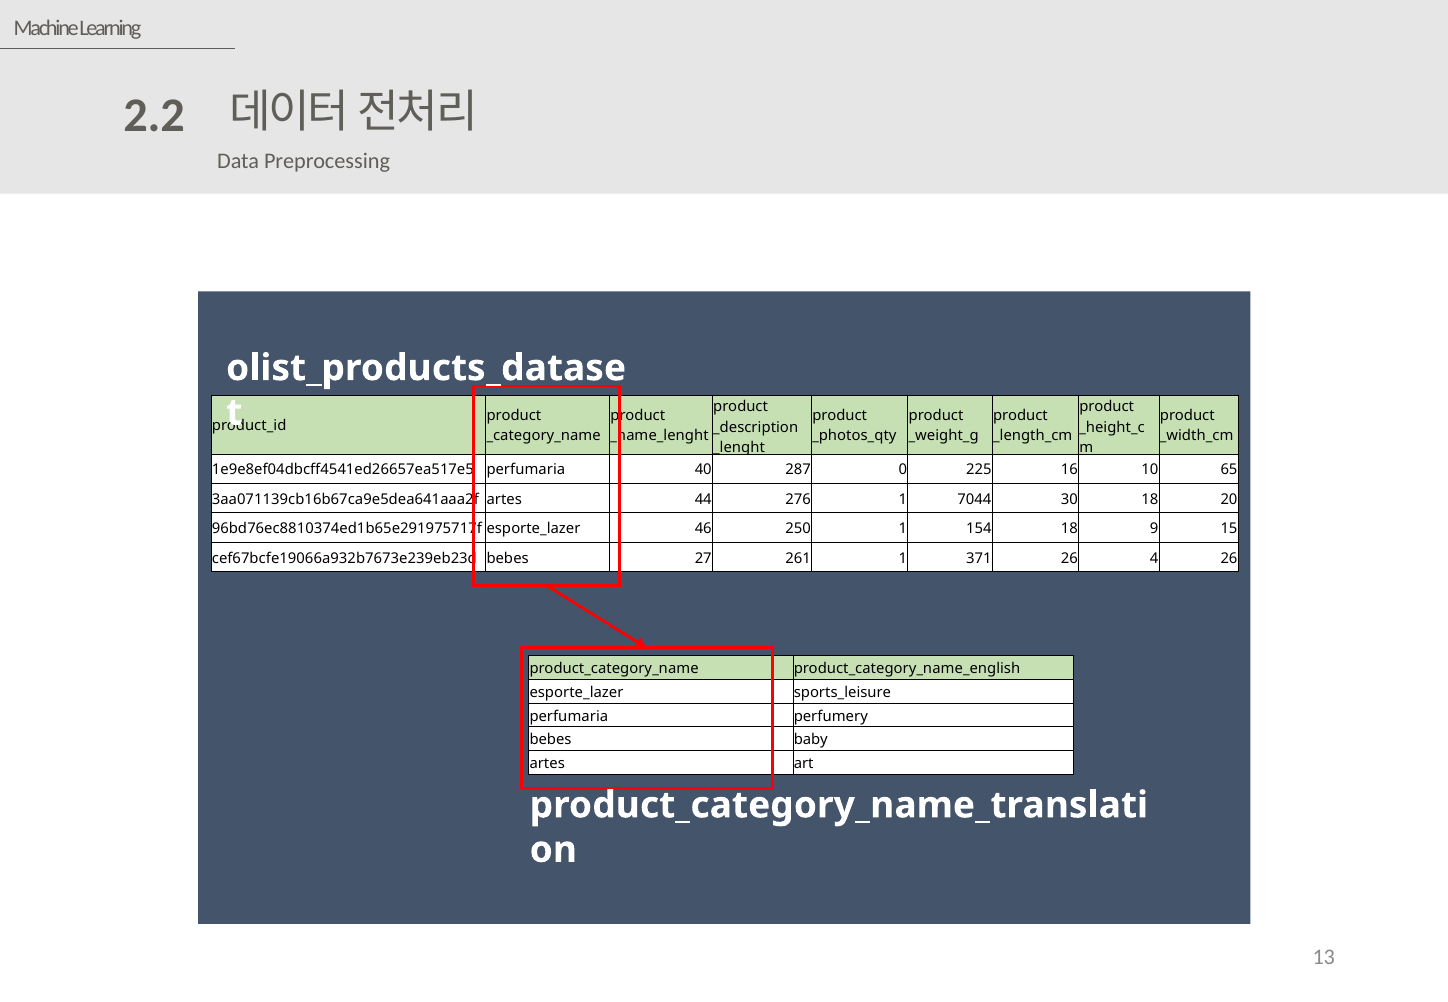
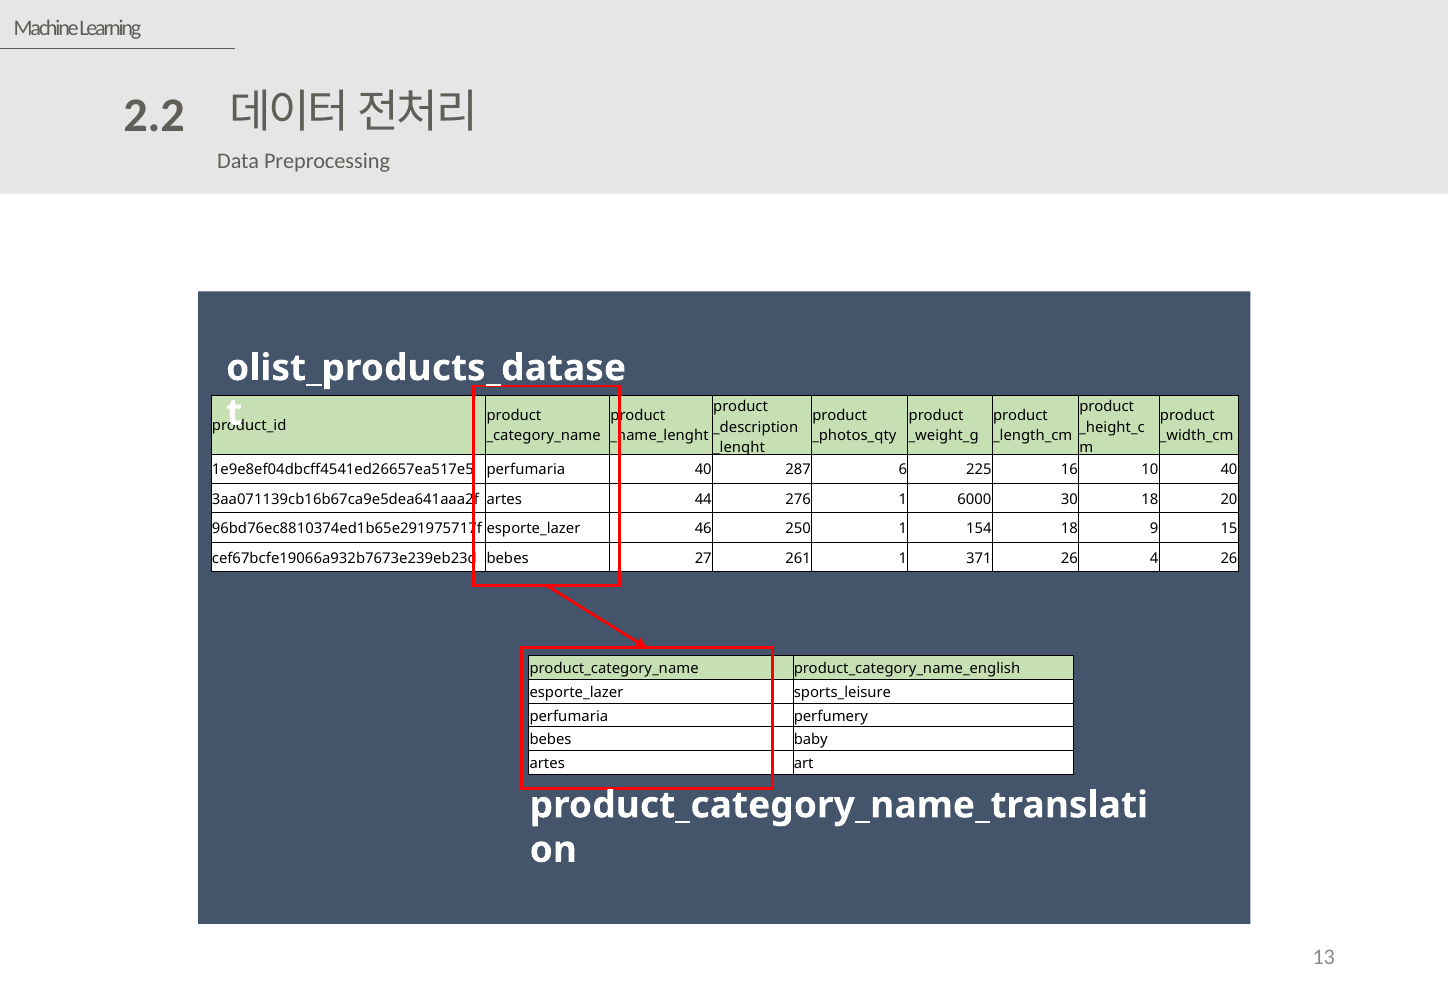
0: 0 -> 6
10 65: 65 -> 40
7044: 7044 -> 6000
